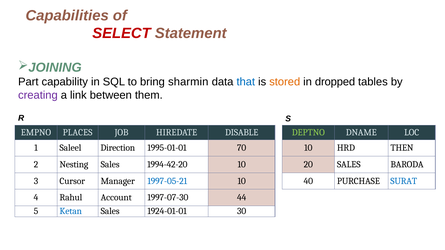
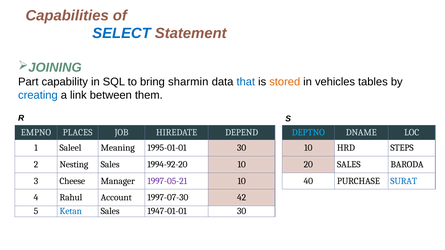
SELECT colour: red -> blue
dropped: dropped -> vehicles
creating colour: purple -> blue
DISABLE: DISABLE -> DEPEND
DEPTNO colour: light green -> light blue
Direction: Direction -> Meaning
1995-01-01 70: 70 -> 30
THEN: THEN -> STEPS
1994-42-20: 1994-42-20 -> 1994-92-20
Cursor: Cursor -> Cheese
1997-05-21 colour: blue -> purple
44: 44 -> 42
1924-01-01: 1924-01-01 -> 1947-01-01
